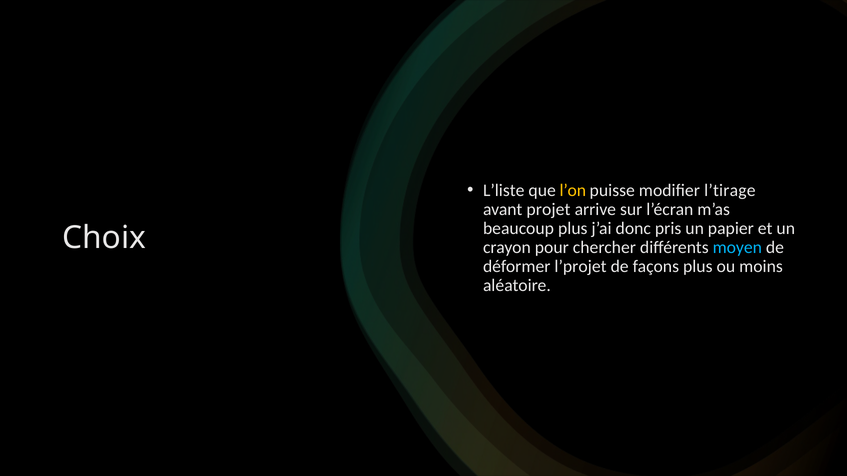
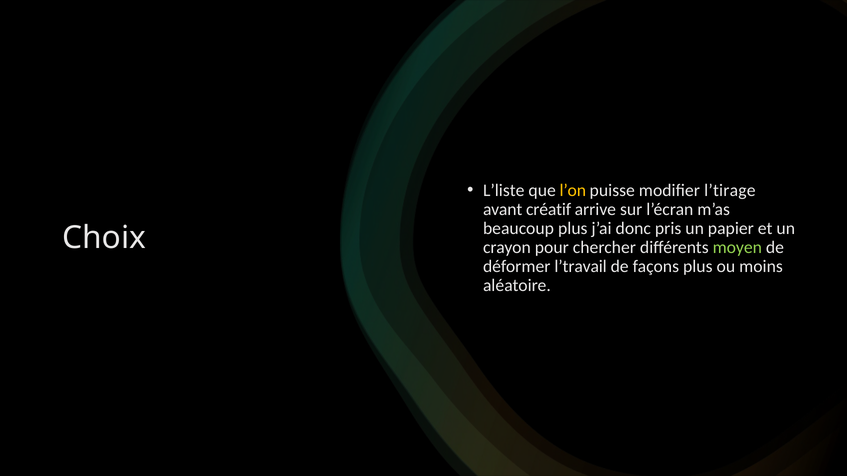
projet: projet -> créatif
moyen colour: light blue -> light green
l’projet: l’projet -> l’travail
